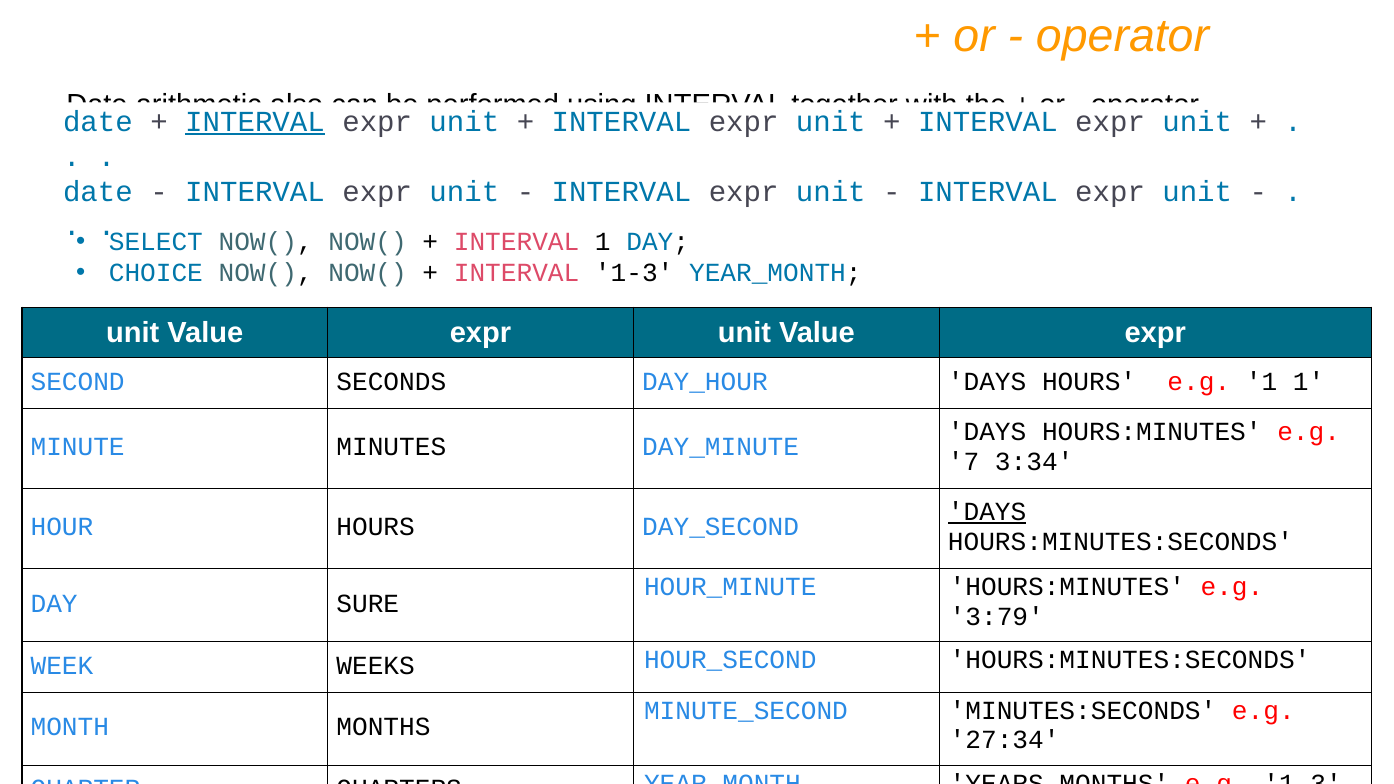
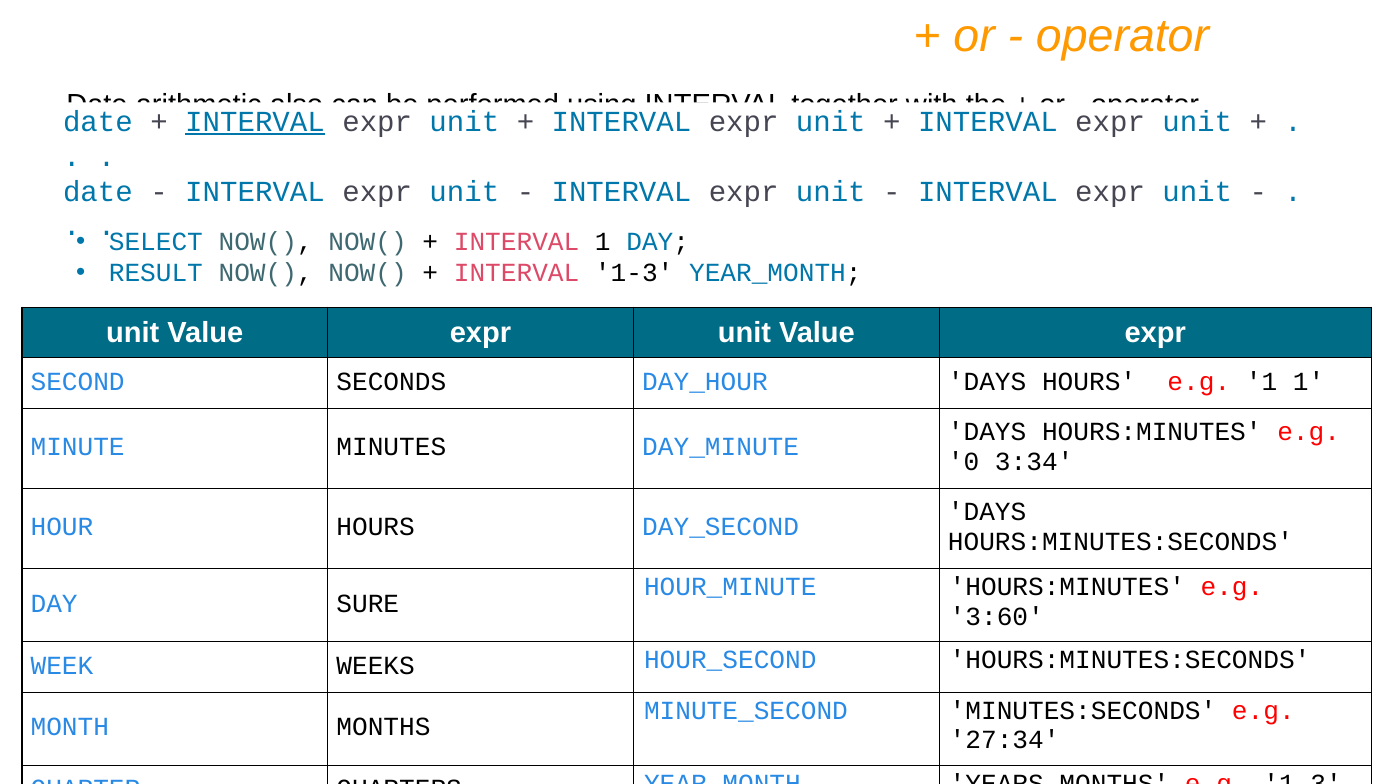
CHOICE: CHOICE -> RESULT
7: 7 -> 0
DAYS at (987, 512) underline: present -> none
3:79: 3:79 -> 3:60
